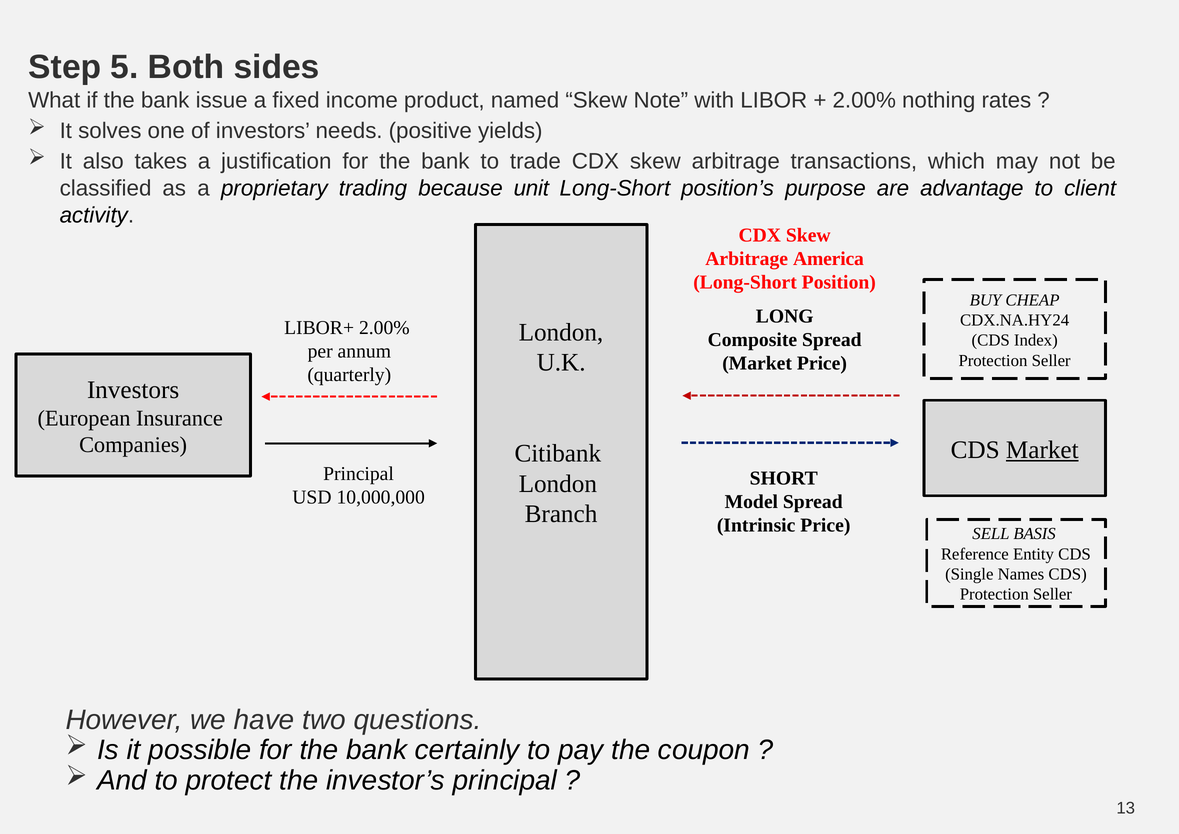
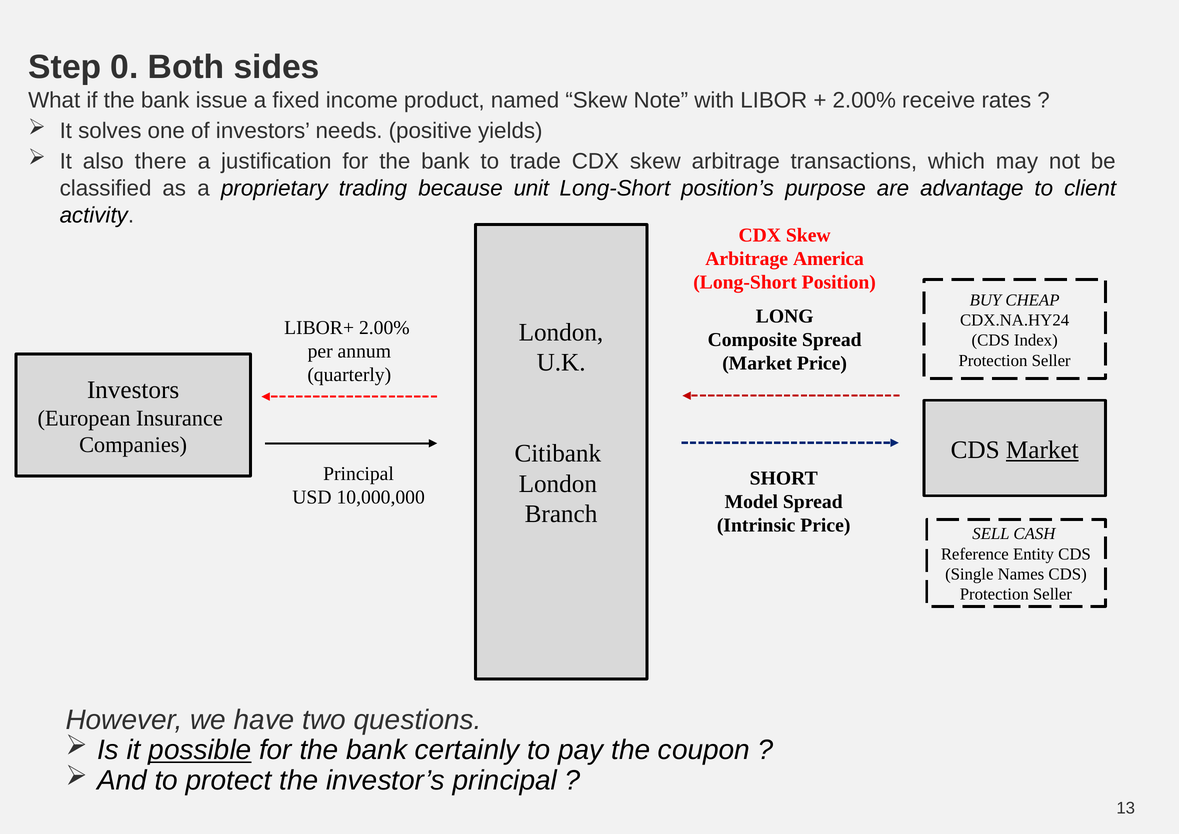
5: 5 -> 0
nothing: nothing -> receive
takes: takes -> there
BASIS: BASIS -> CASH
possible underline: none -> present
